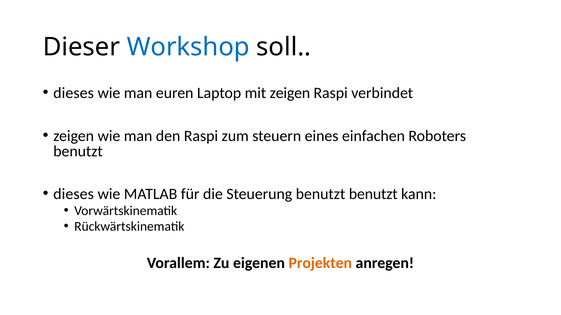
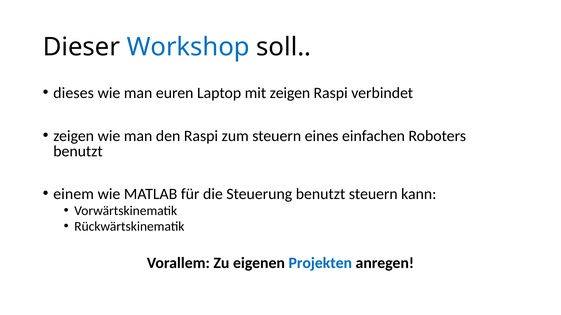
dieses at (74, 194): dieses -> einem
benutzt benutzt: benutzt -> steuern
Projekten colour: orange -> blue
